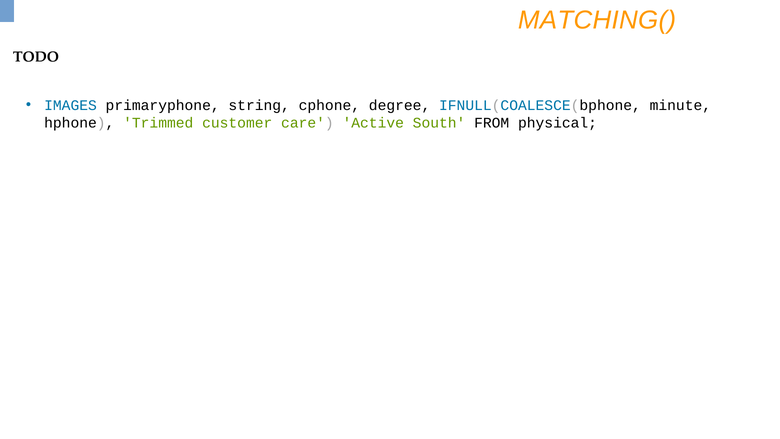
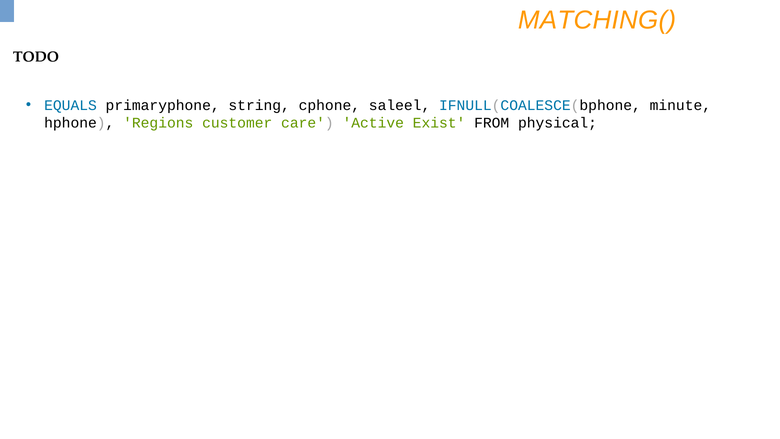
IMAGES: IMAGES -> EQUALS
degree: degree -> saleel
Trimmed: Trimmed -> Regions
South: South -> Exist
